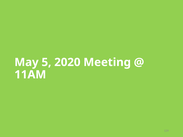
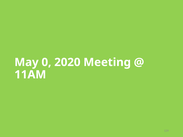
5: 5 -> 0
